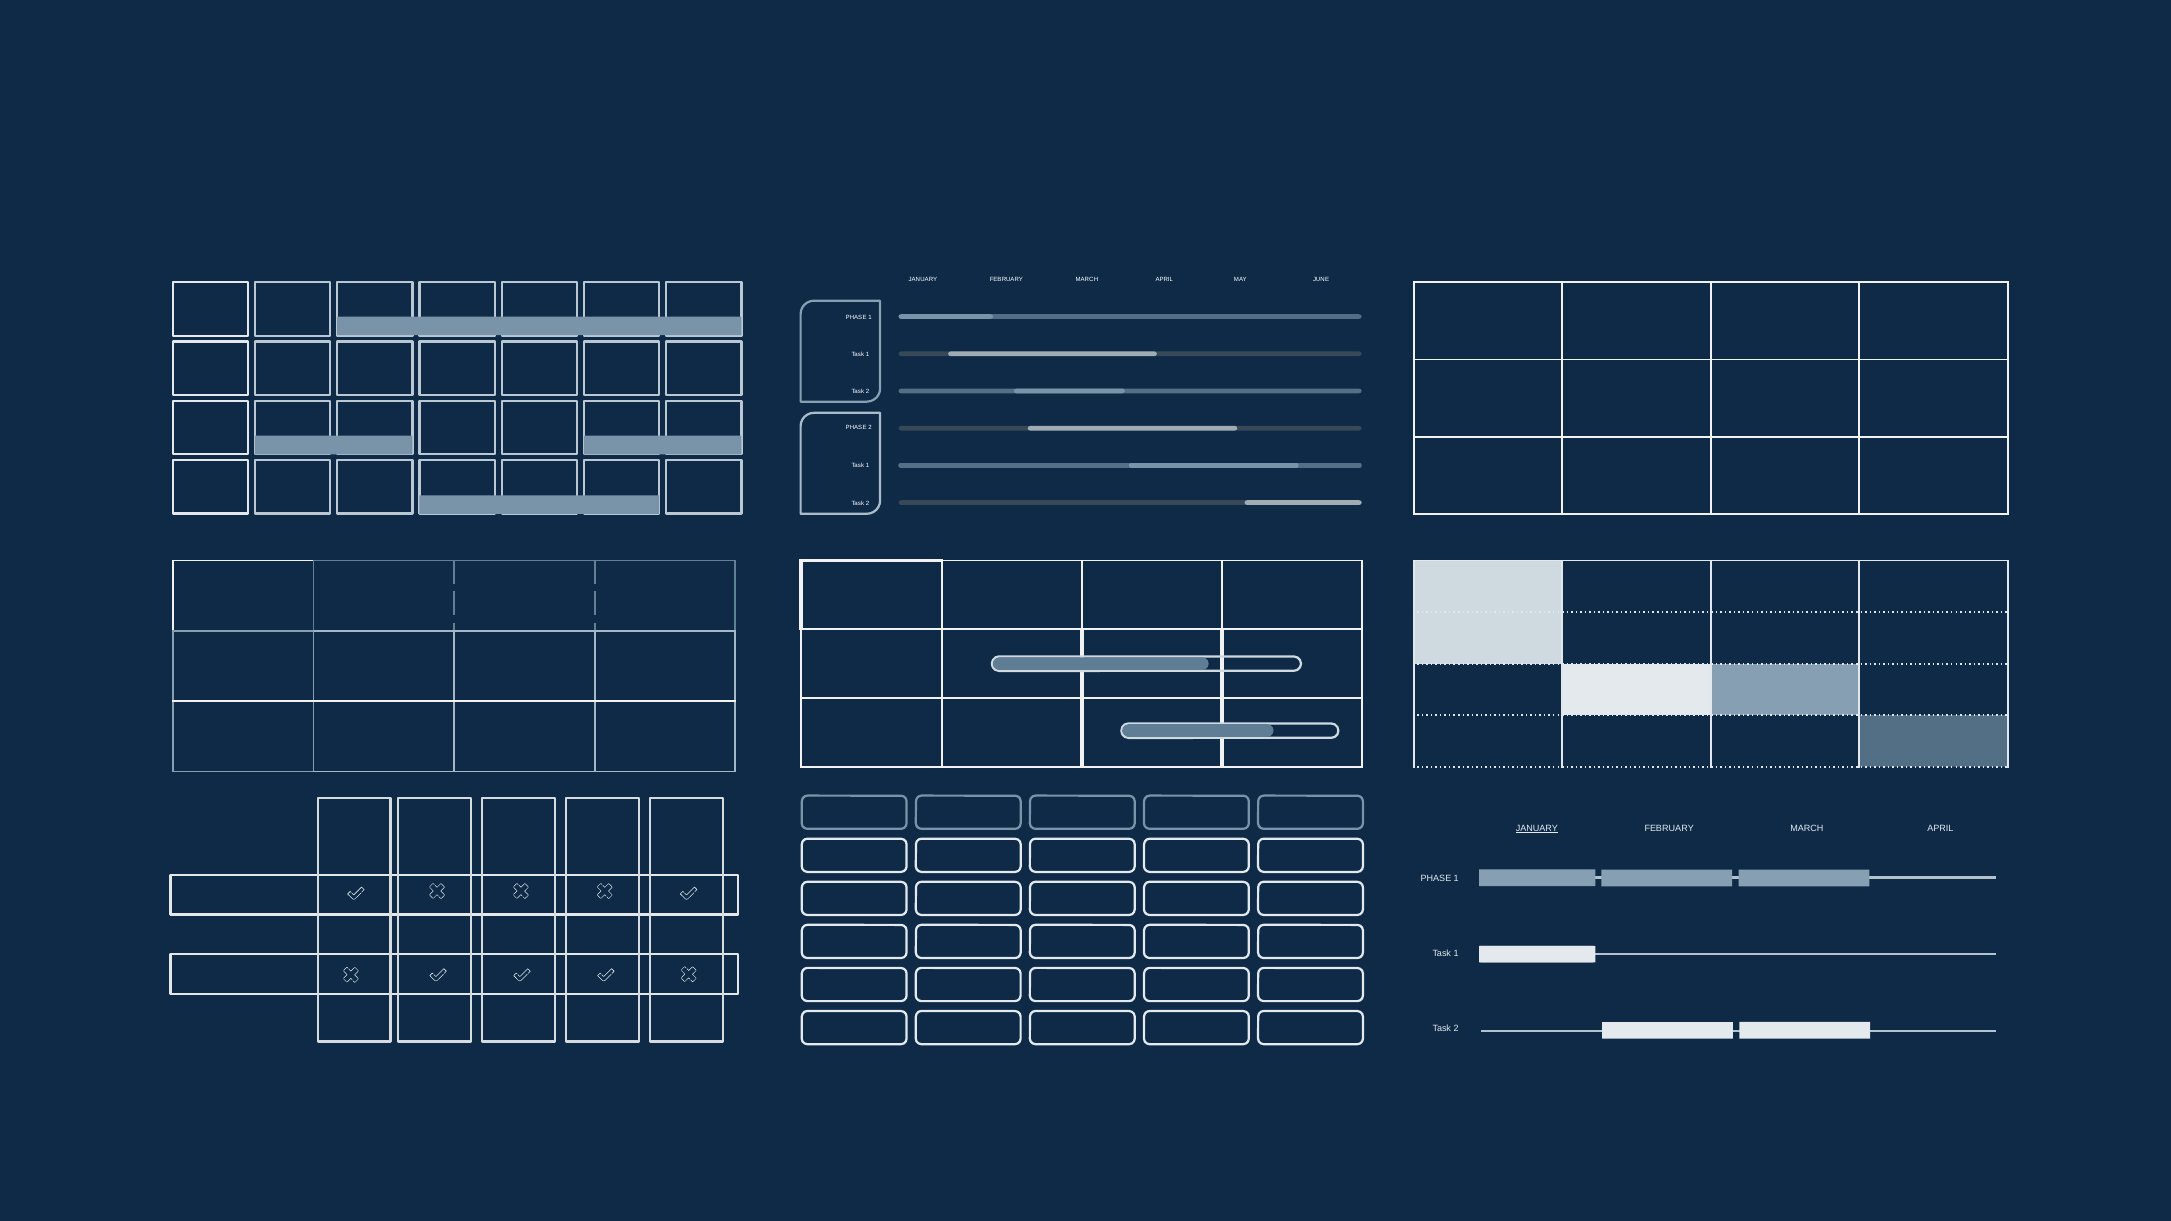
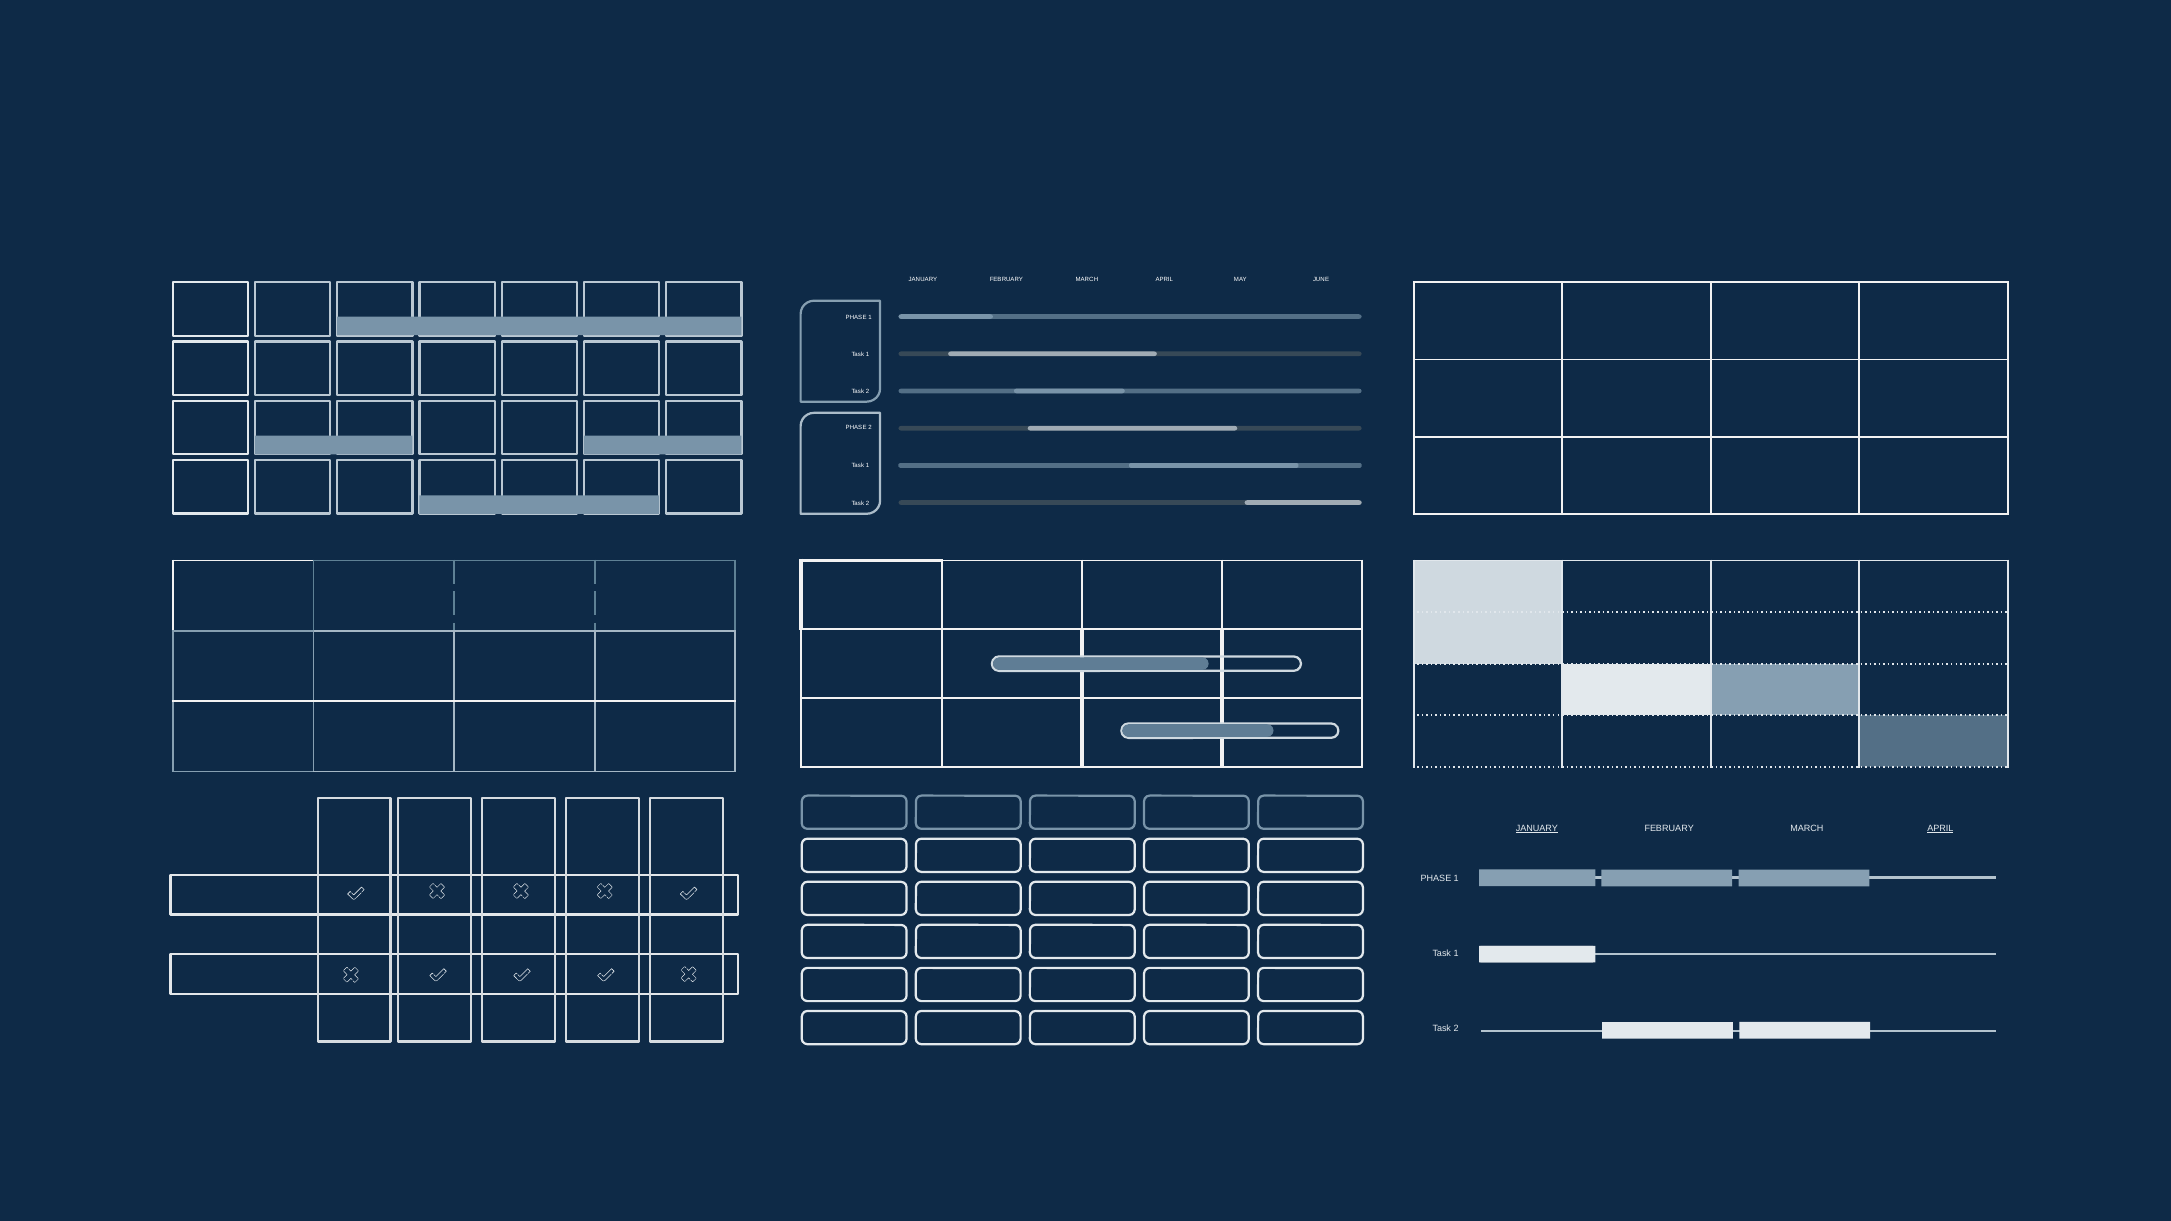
APRIL at (1940, 828) underline: none -> present
